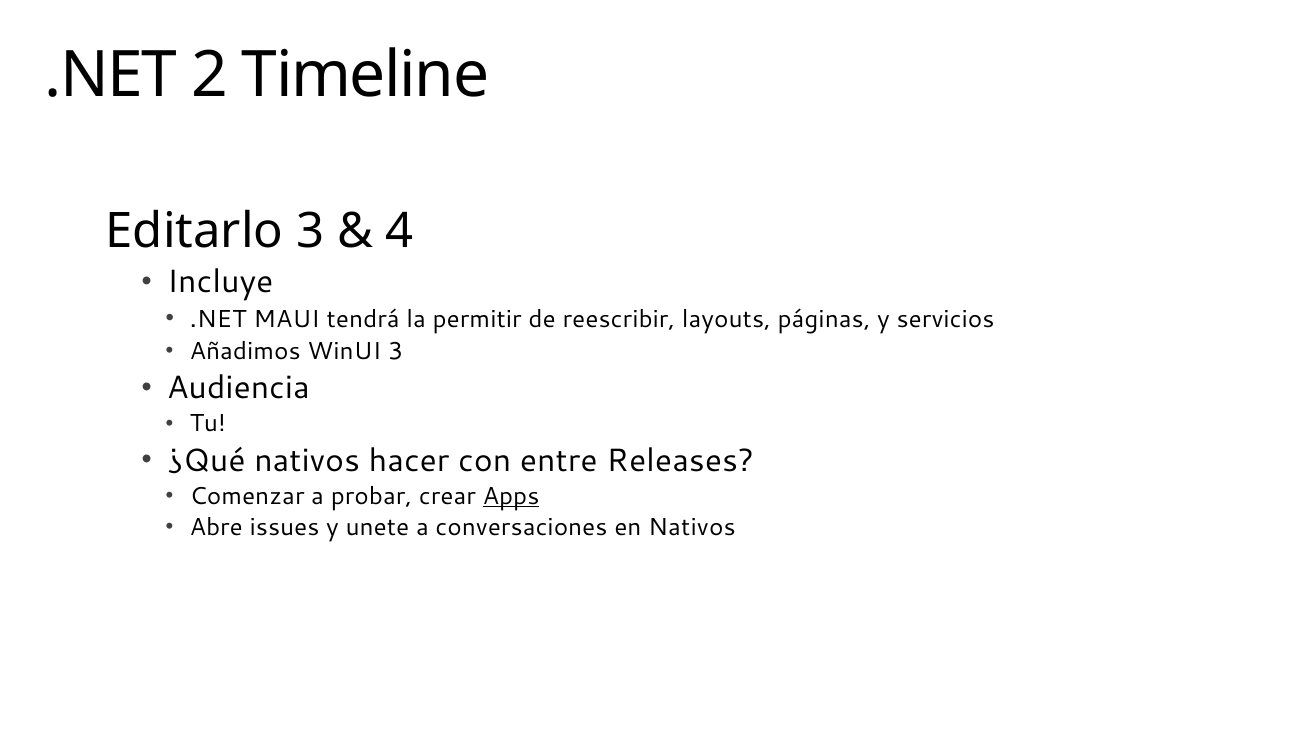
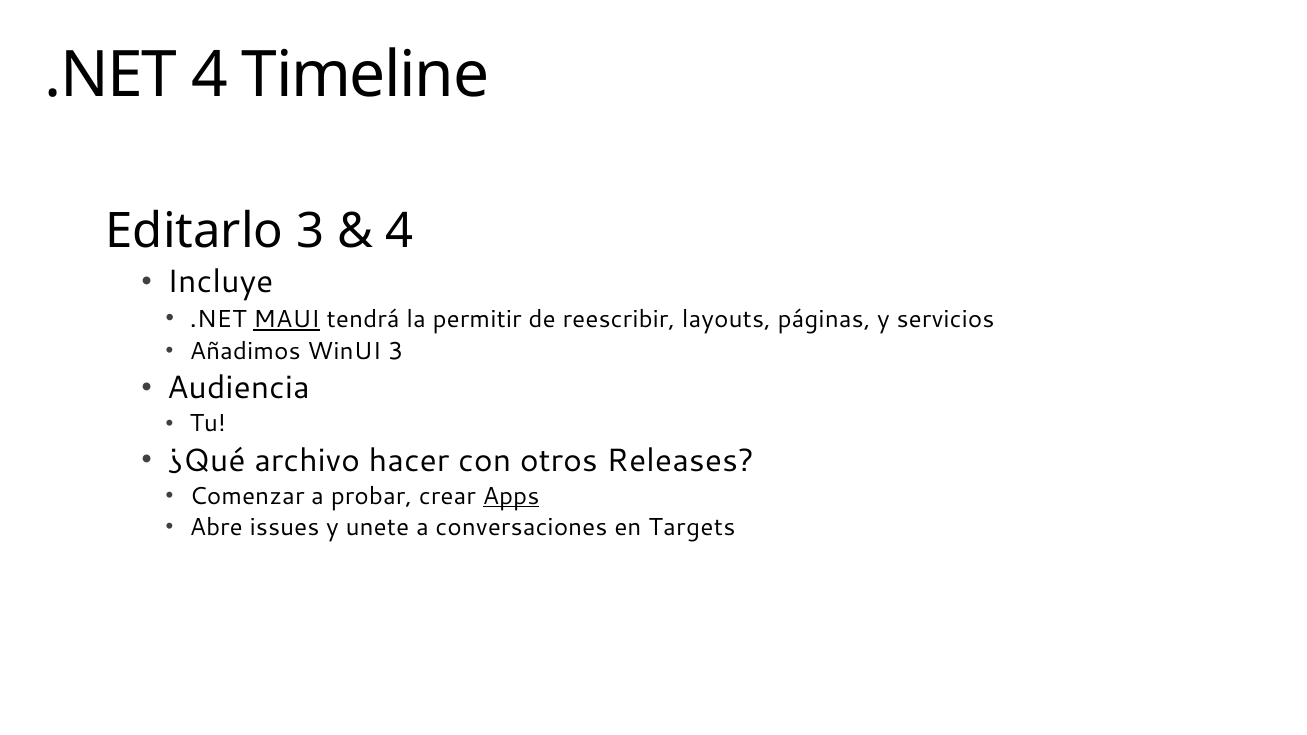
.NET 2: 2 -> 4
MAUI underline: none -> present
¿Qué nativos: nativos -> archivo
entre: entre -> otros
en Nativos: Nativos -> Targets
